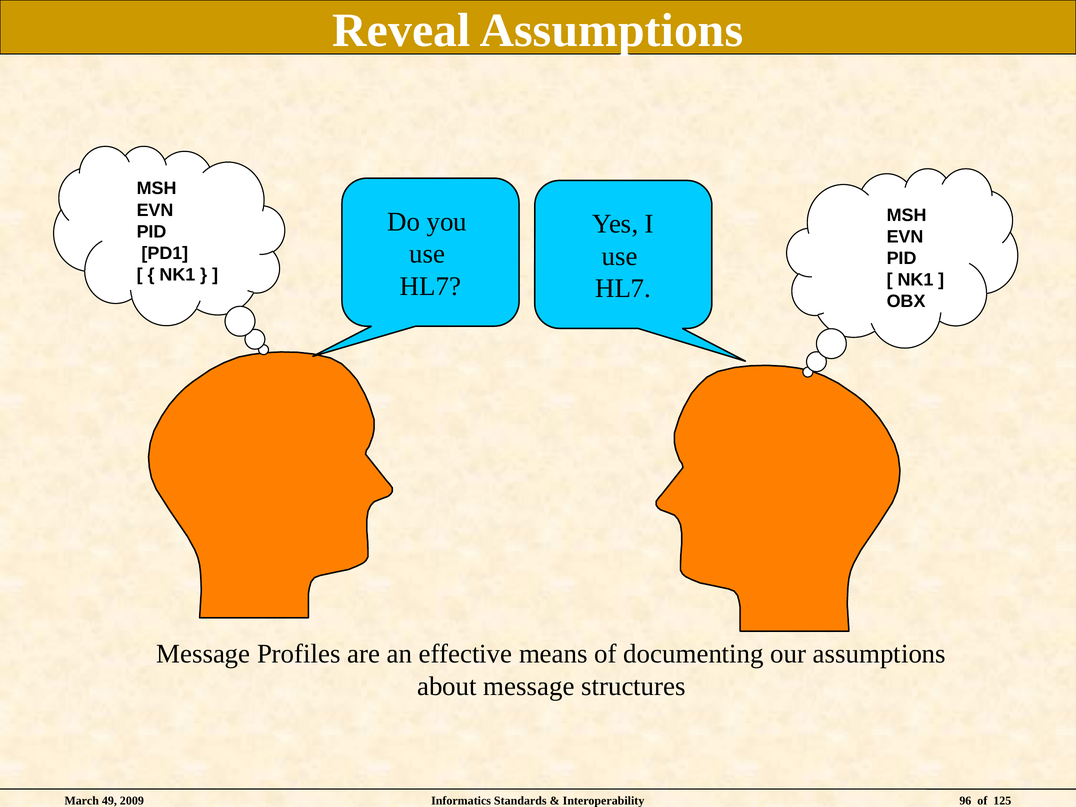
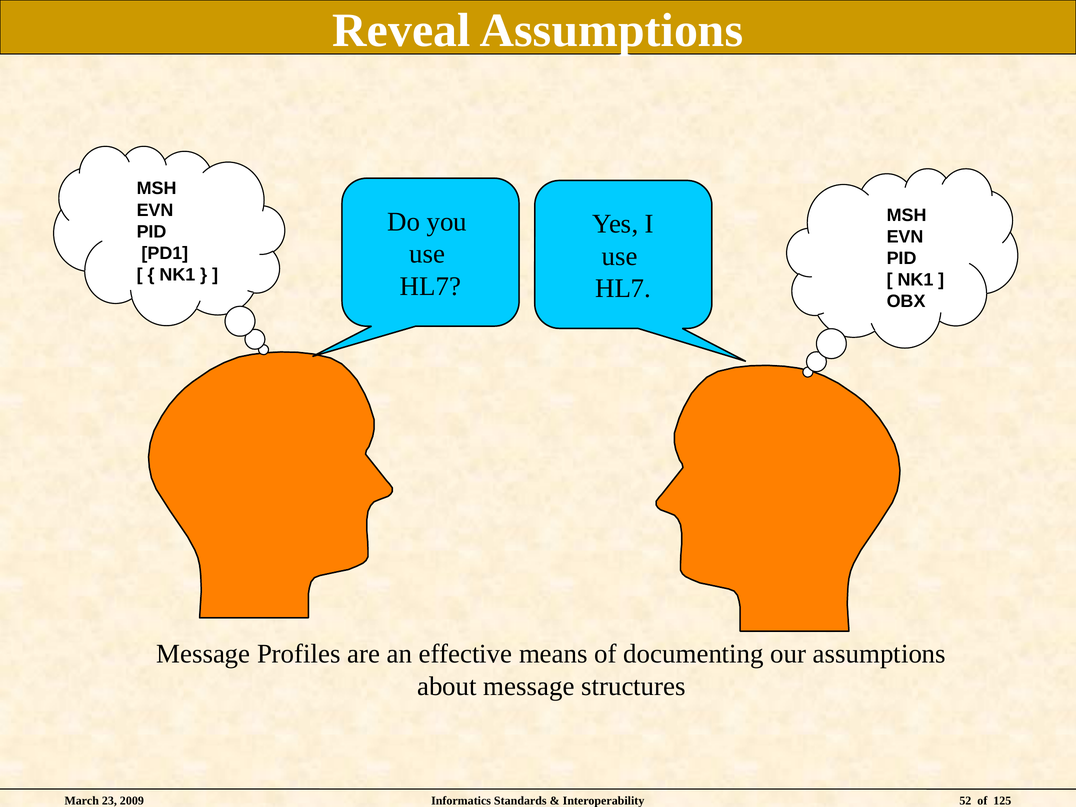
49: 49 -> 23
96: 96 -> 52
